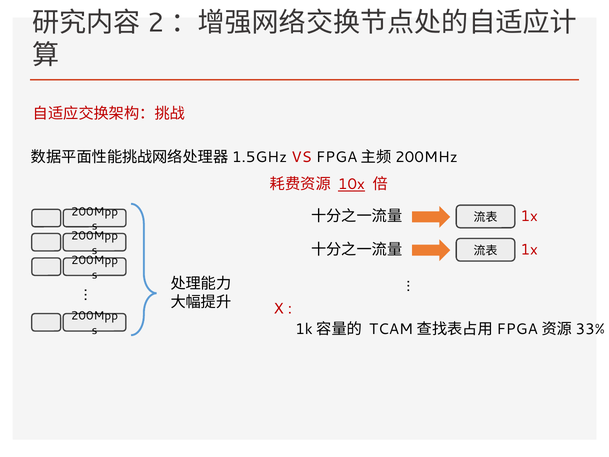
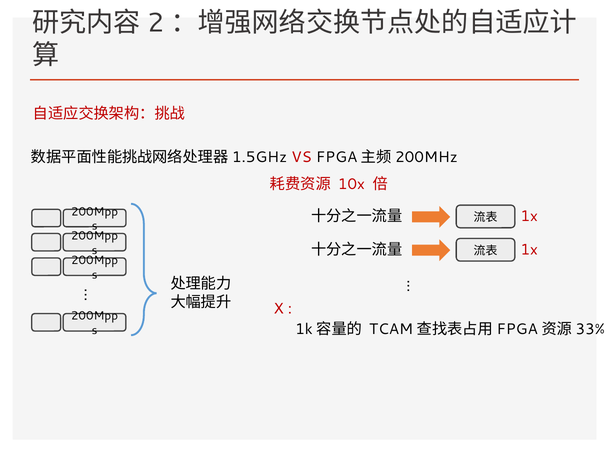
10x underline: present -> none
